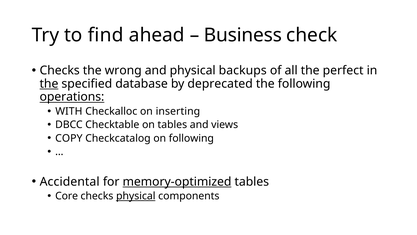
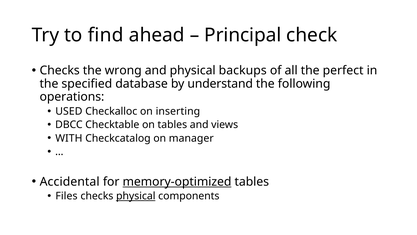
Business: Business -> Principal
the at (49, 84) underline: present -> none
deprecated: deprecated -> understand
operations underline: present -> none
WITH: WITH -> USED
COPY: COPY -> WITH
on following: following -> manager
Core: Core -> Files
